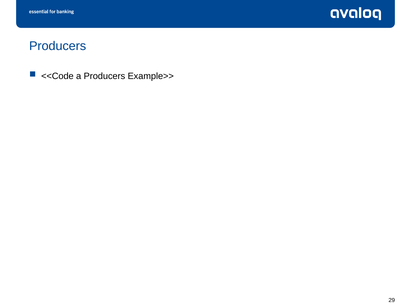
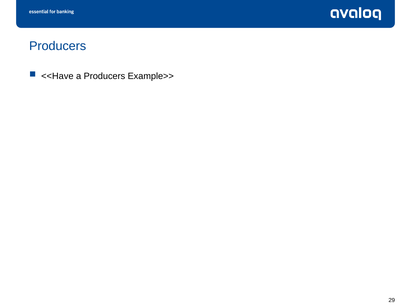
<<Code: <<Code -> <<Have
